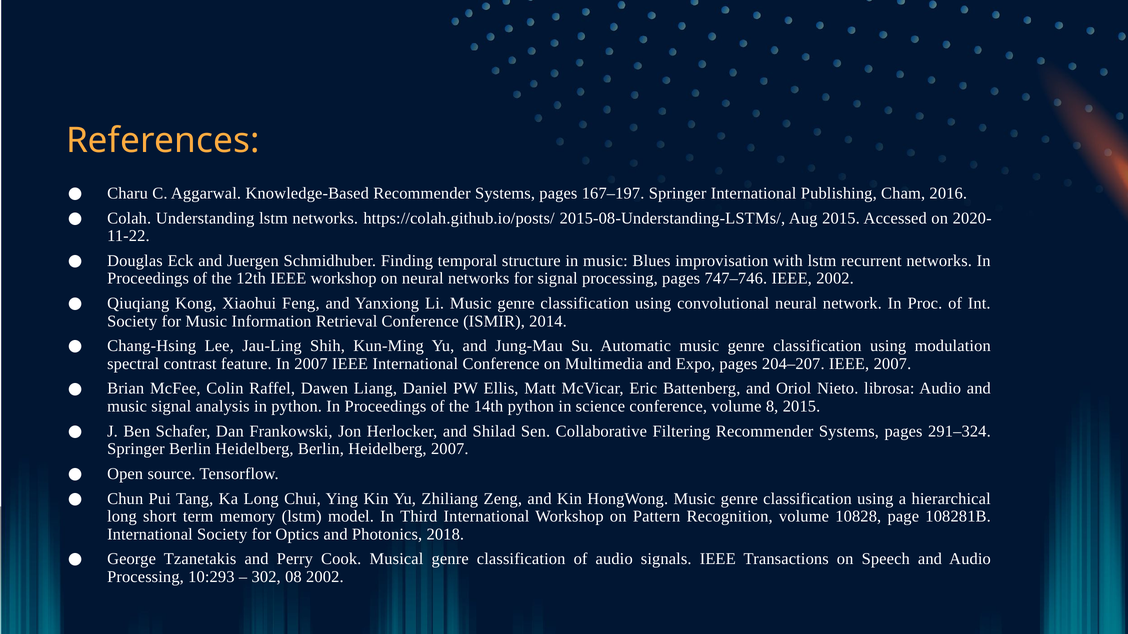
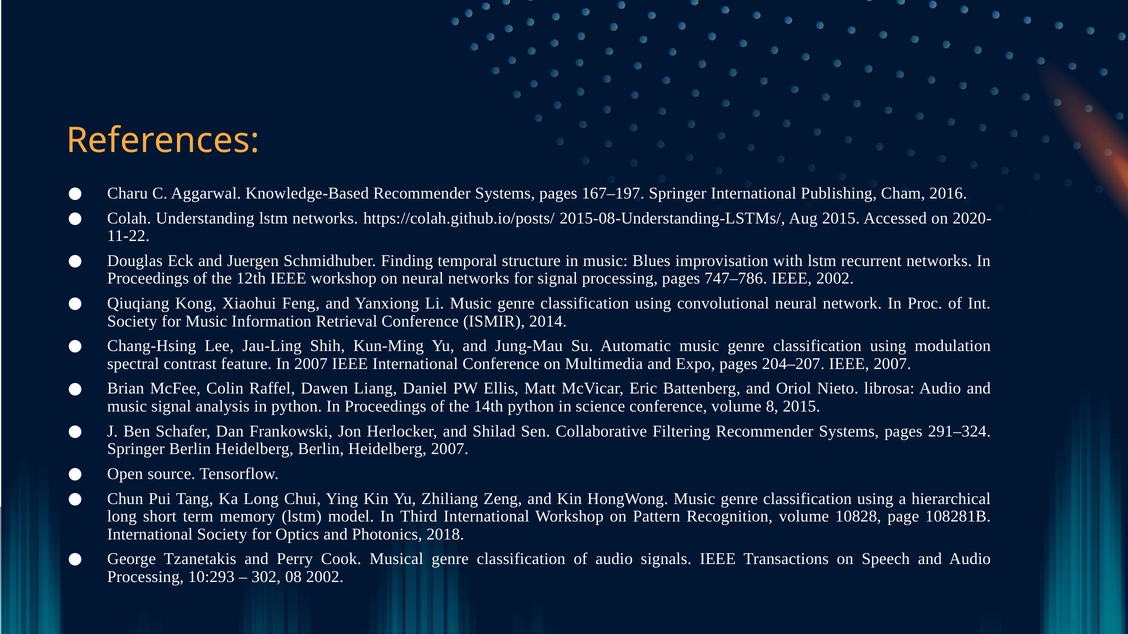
747–746: 747–746 -> 747–786
